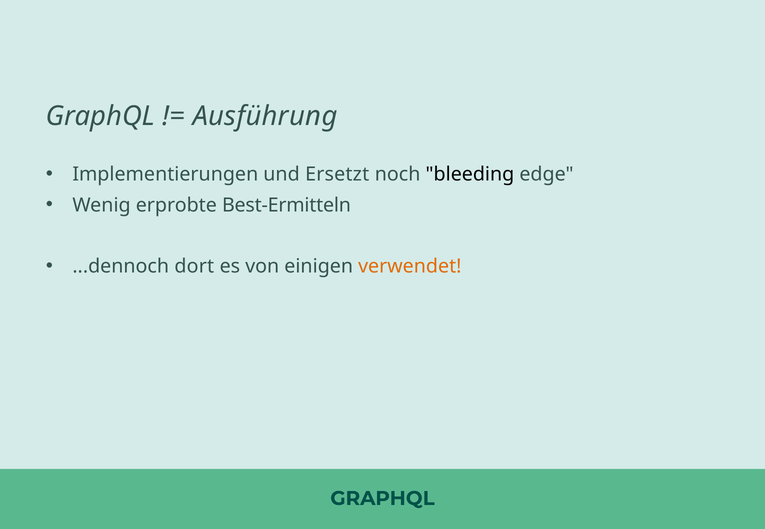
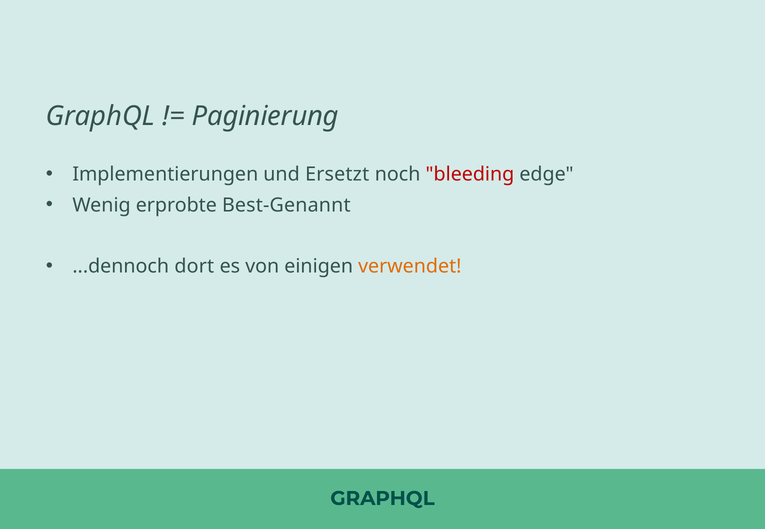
Ausführung: Ausführung -> Paginierung
bleeding colour: black -> red
Best-Ermitteln: Best-Ermitteln -> Best-Genannt
